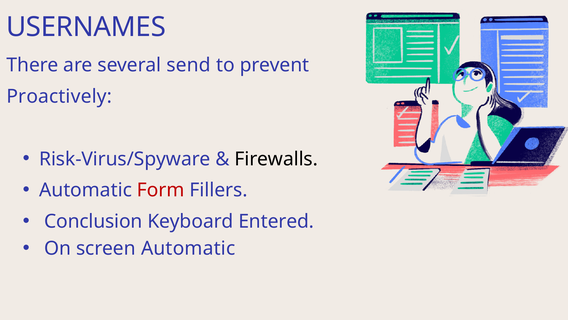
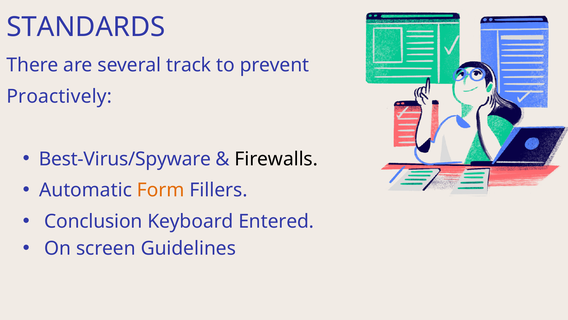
USERNAMES: USERNAMES -> STANDARDS
send: send -> track
Risk-Virus/Spyware: Risk-Virus/Spyware -> Best-Virus/Spyware
Form colour: red -> orange
screen Automatic: Automatic -> Guidelines
